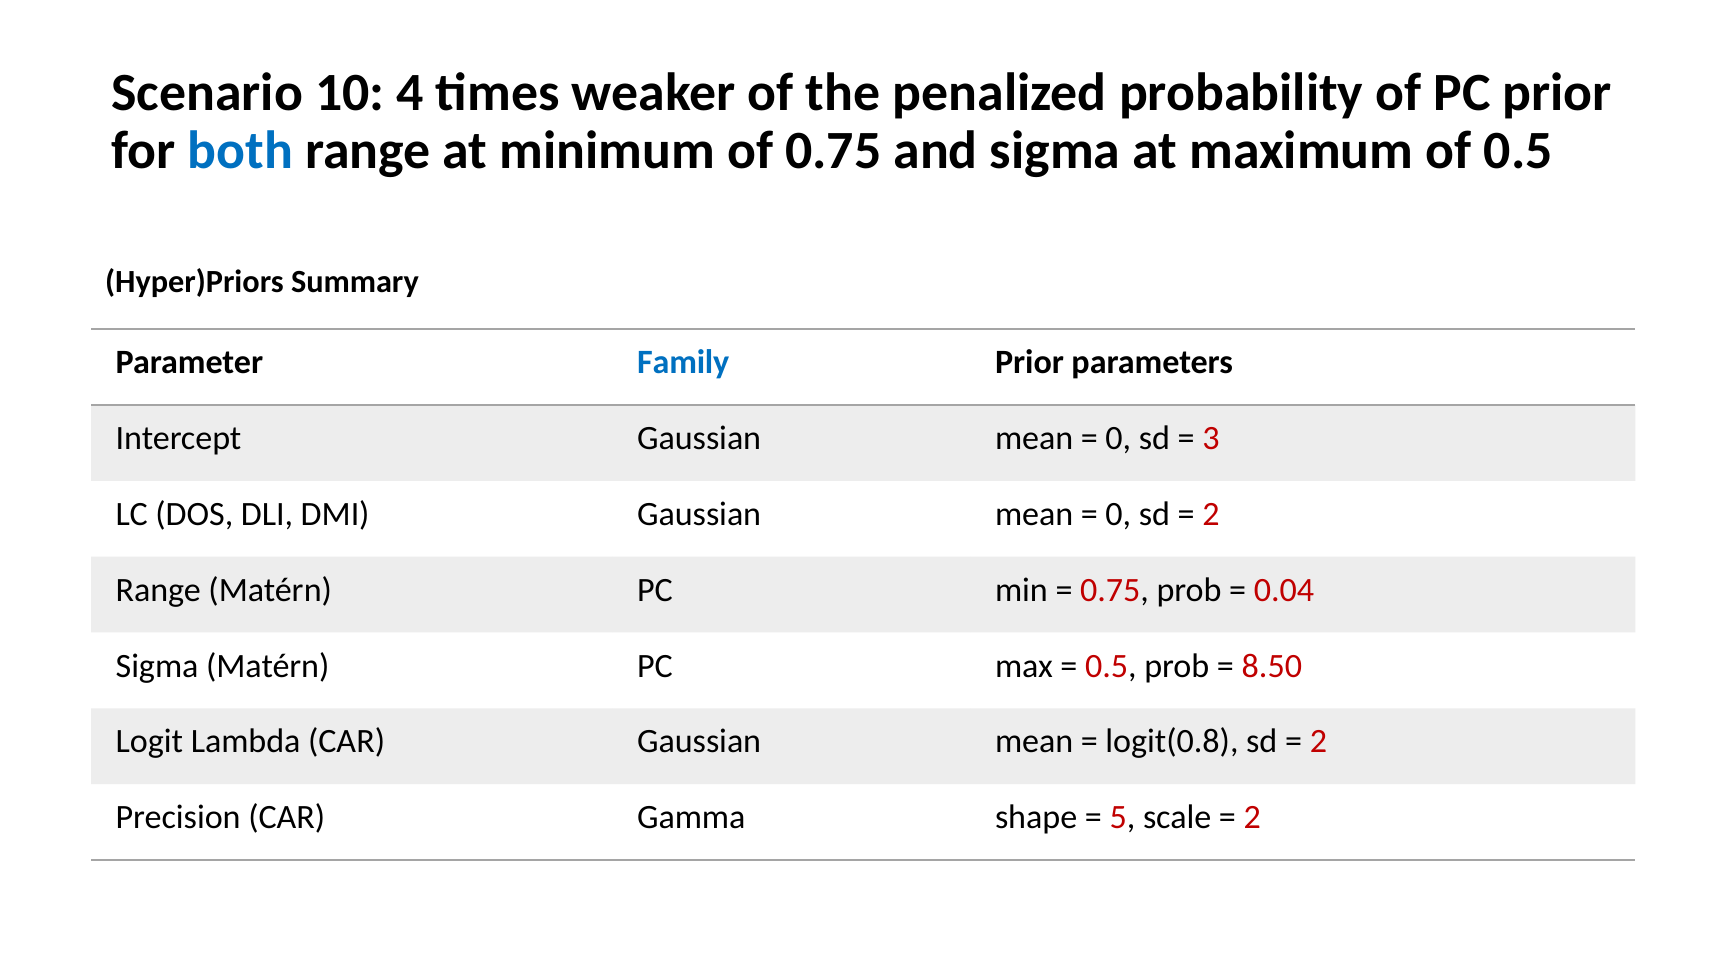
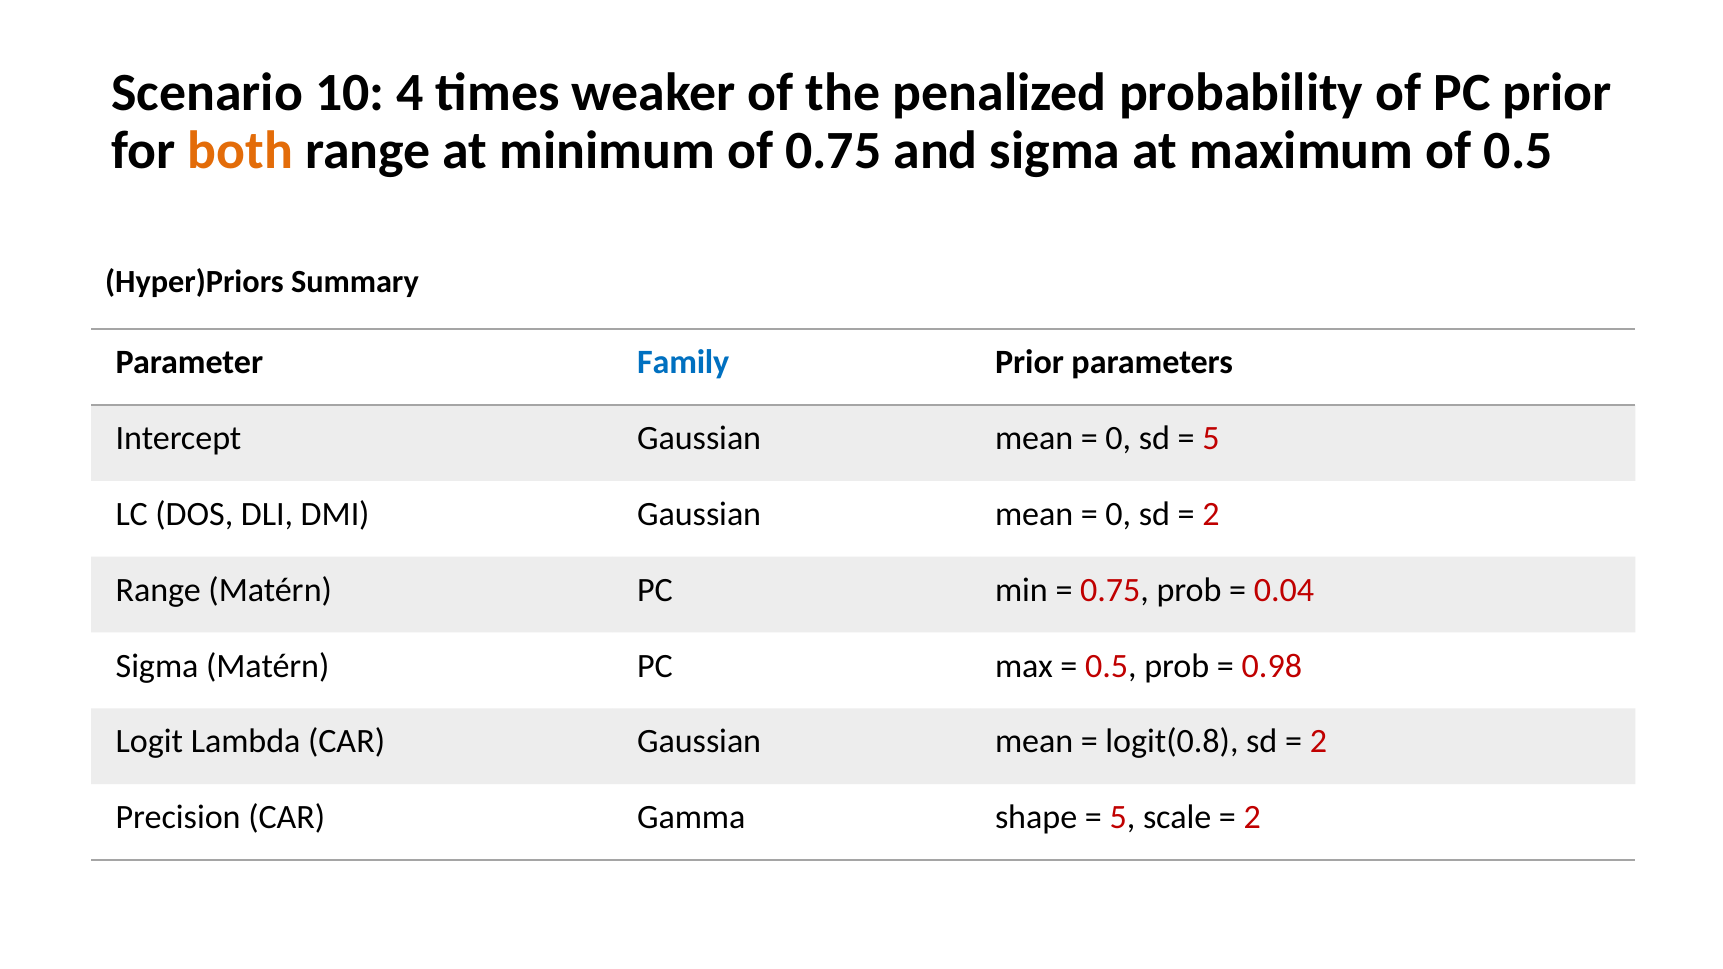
both colour: blue -> orange
3 at (1211, 438): 3 -> 5
8.50: 8.50 -> 0.98
